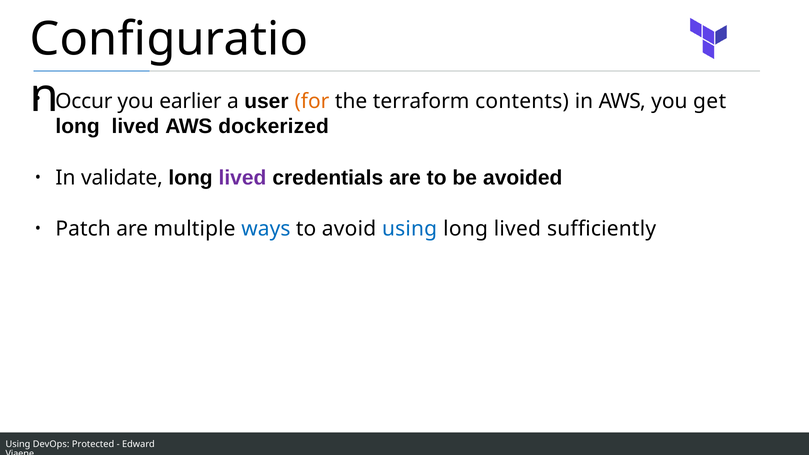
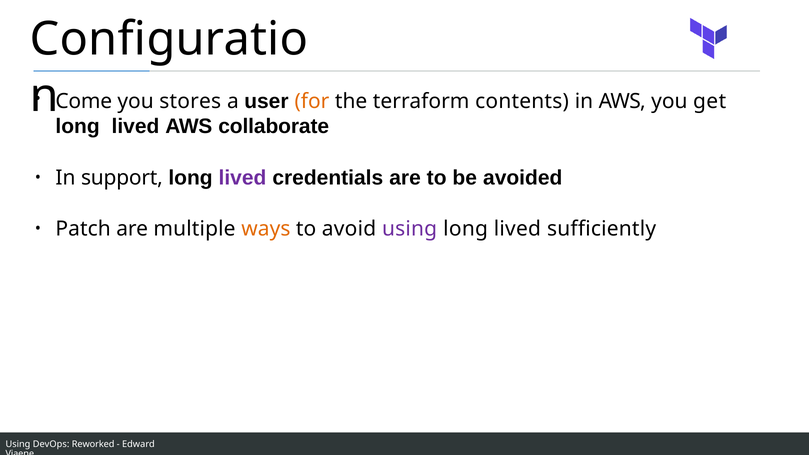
Occur: Occur -> Come
earlier: earlier -> stores
dockerized: dockerized -> collaborate
validate: validate -> support
ways colour: blue -> orange
using at (410, 229) colour: blue -> purple
Protected: Protected -> Reworked
